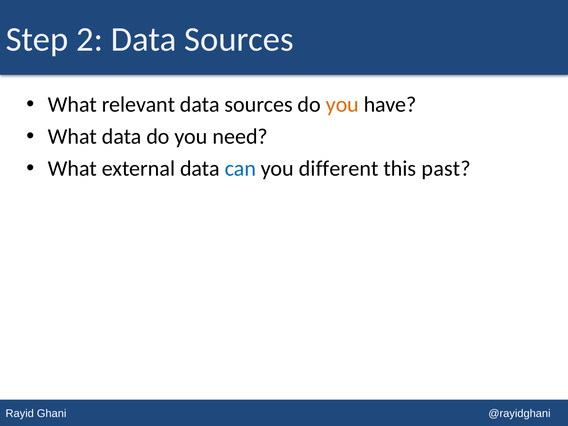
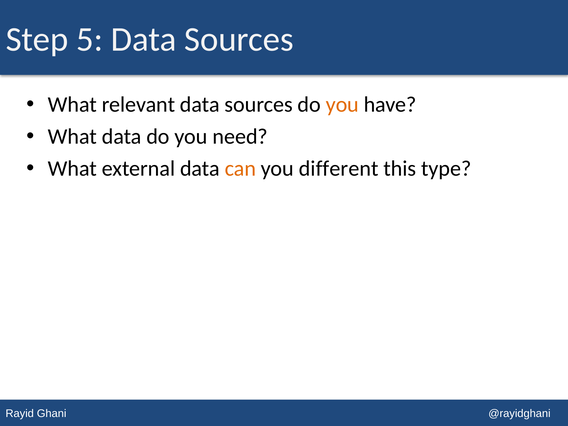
2: 2 -> 5
can colour: blue -> orange
past: past -> type
